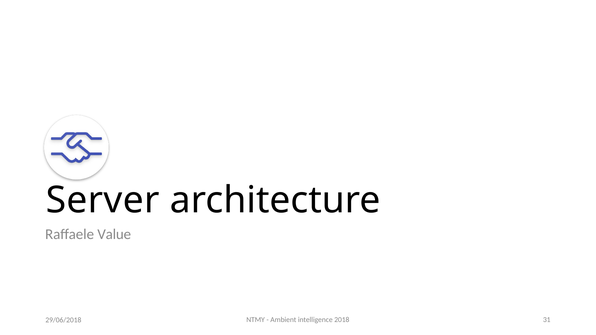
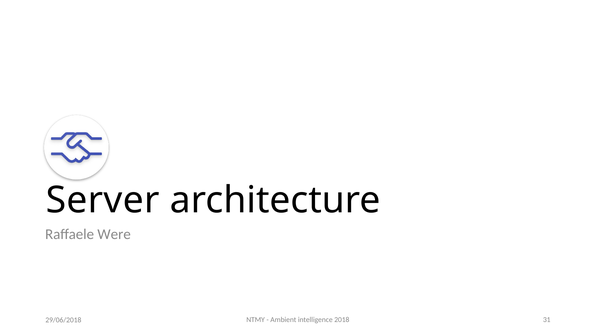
Value: Value -> Were
